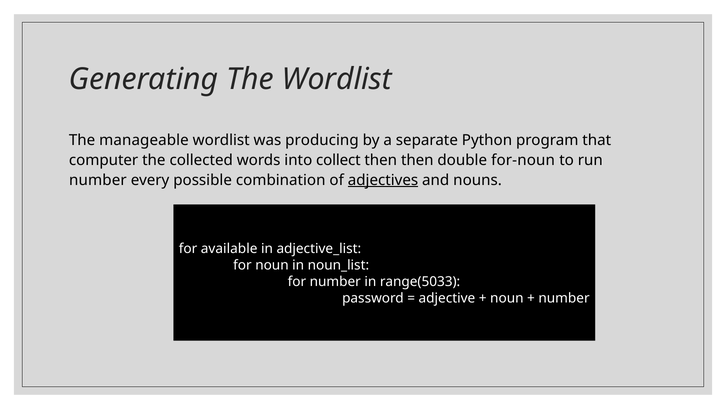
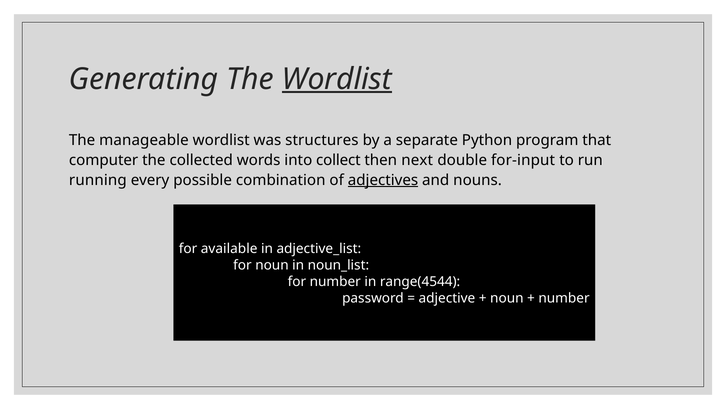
Wordlist at (337, 79) underline: none -> present
producing: producing -> structures
then then: then -> next
for-noun: for-noun -> for-input
number at (98, 180): number -> running
range(5033: range(5033 -> range(4544
